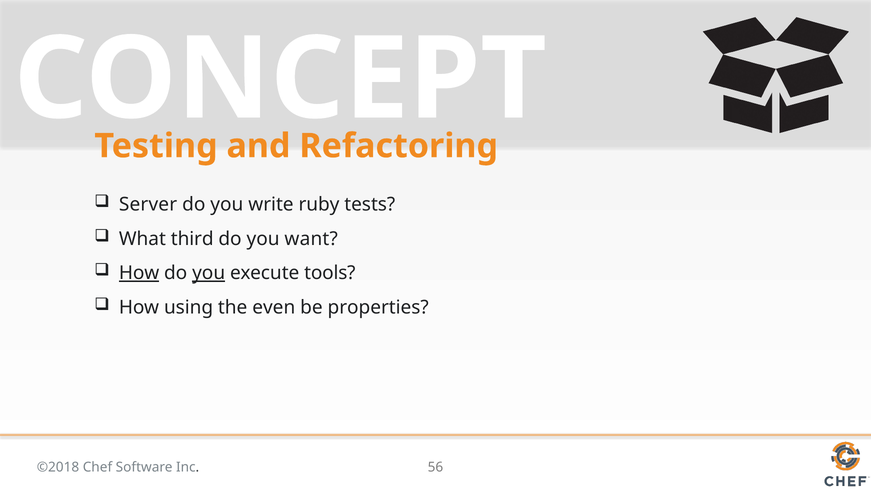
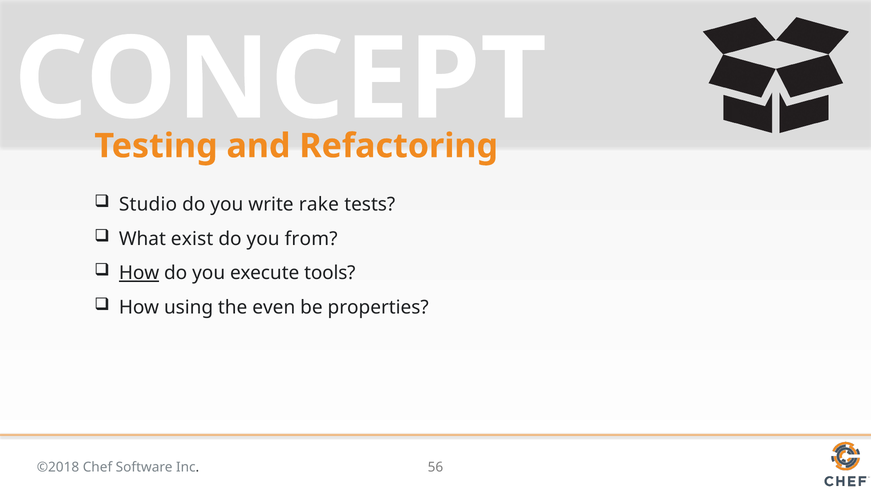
Server: Server -> Studio
ruby: ruby -> rake
third: third -> exist
want: want -> from
you at (209, 273) underline: present -> none
